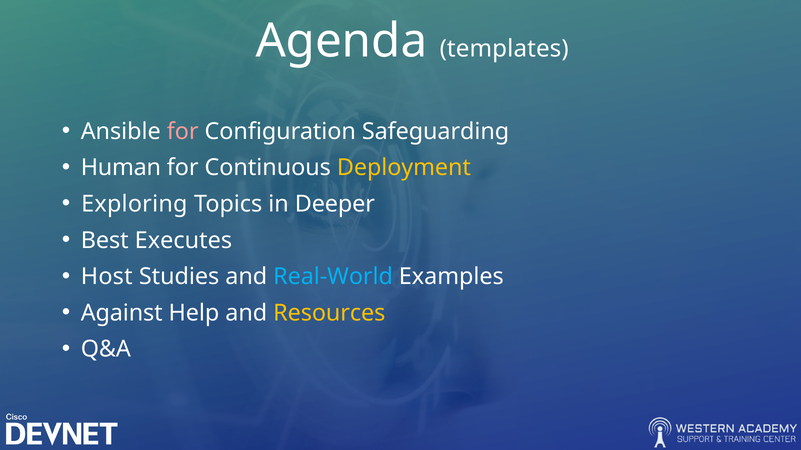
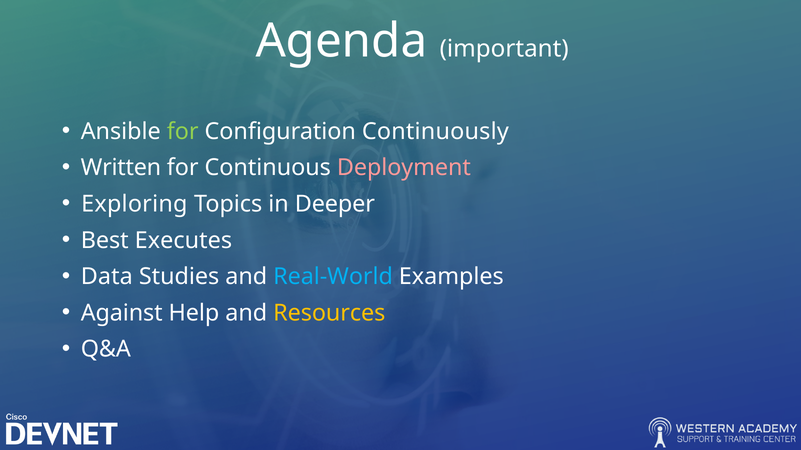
templates: templates -> important
for at (183, 132) colour: pink -> light green
Safeguarding: Safeguarding -> Continuously
Human: Human -> Written
Deployment colour: yellow -> pink
Host: Host -> Data
